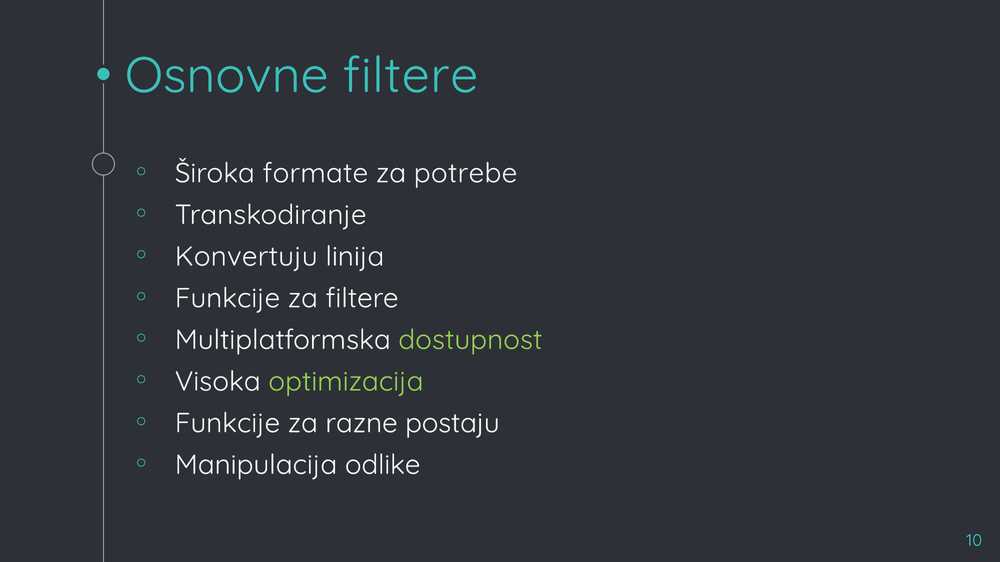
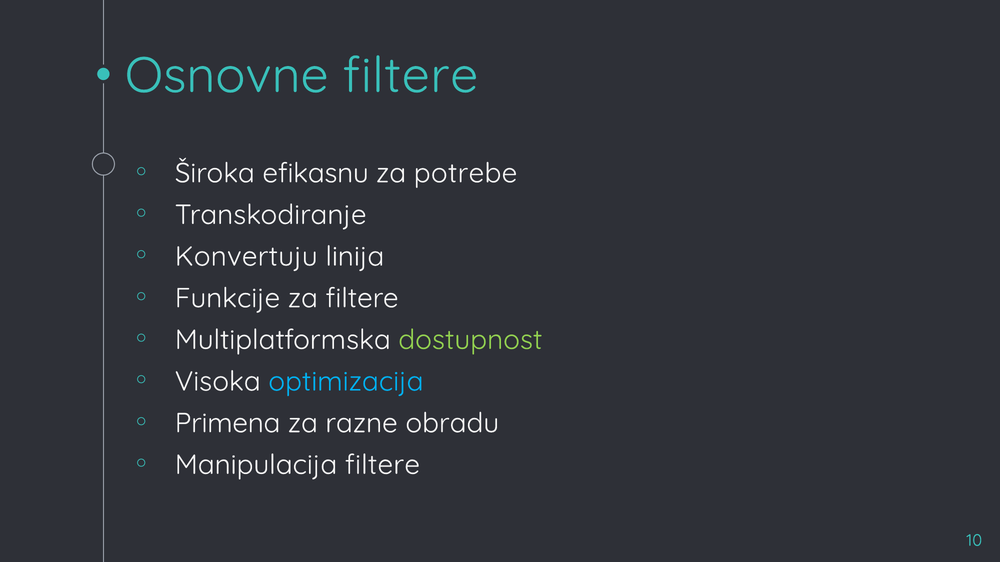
formate: formate -> efikasnu
optimizacija colour: light green -> light blue
Funkcije at (228, 424): Funkcije -> Primena
postaju: postaju -> obradu
Manipulacija odlike: odlike -> filtere
